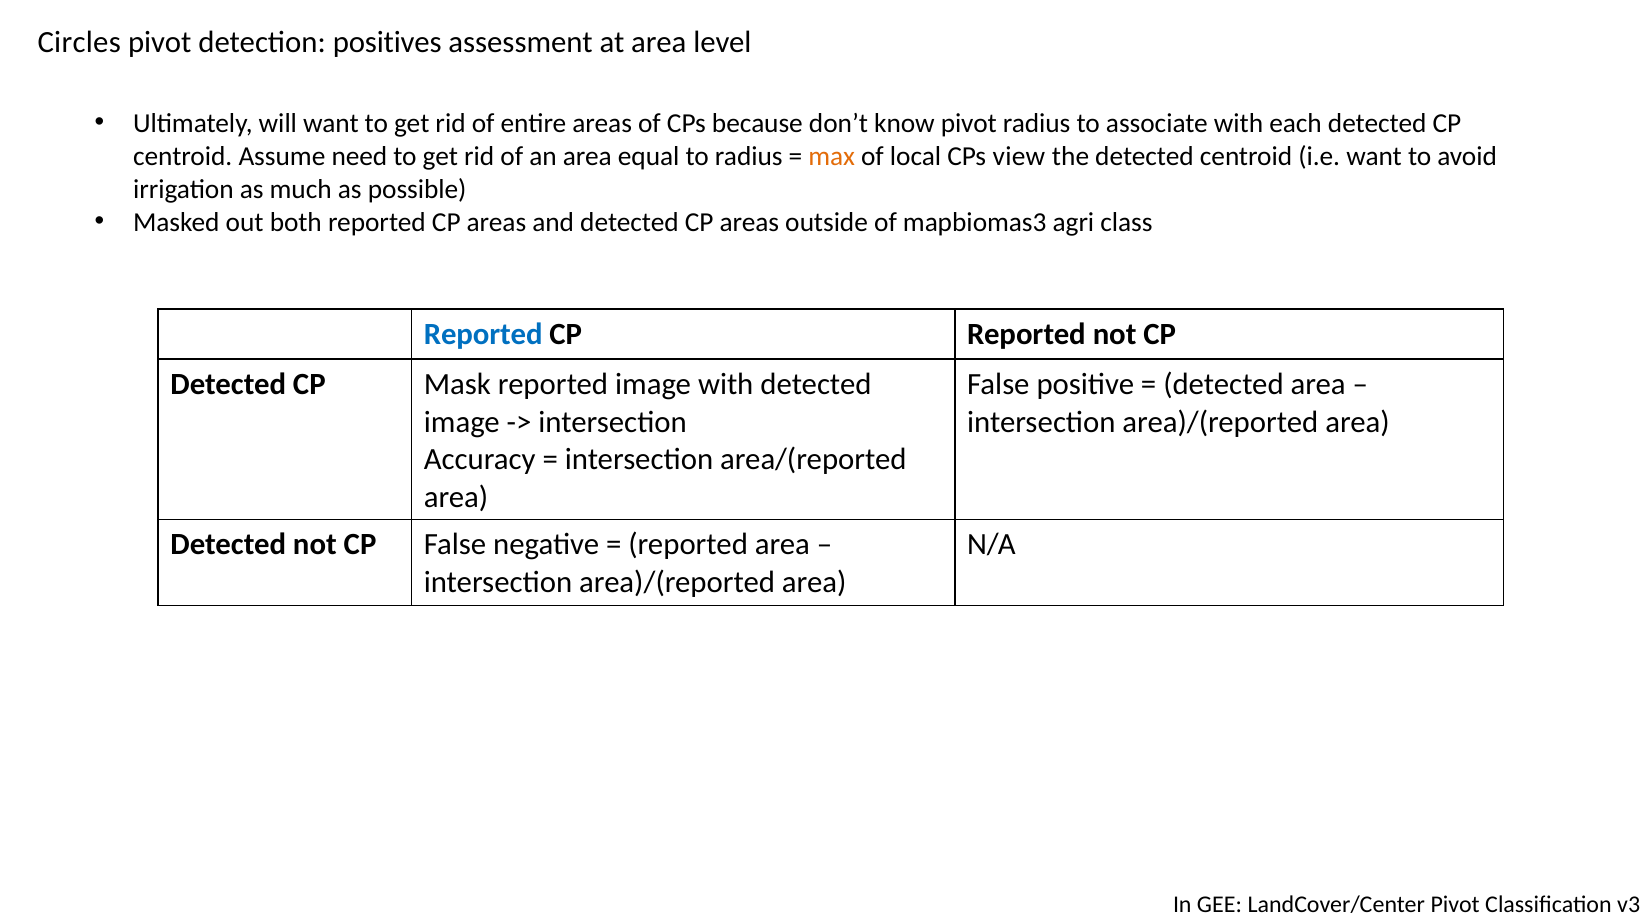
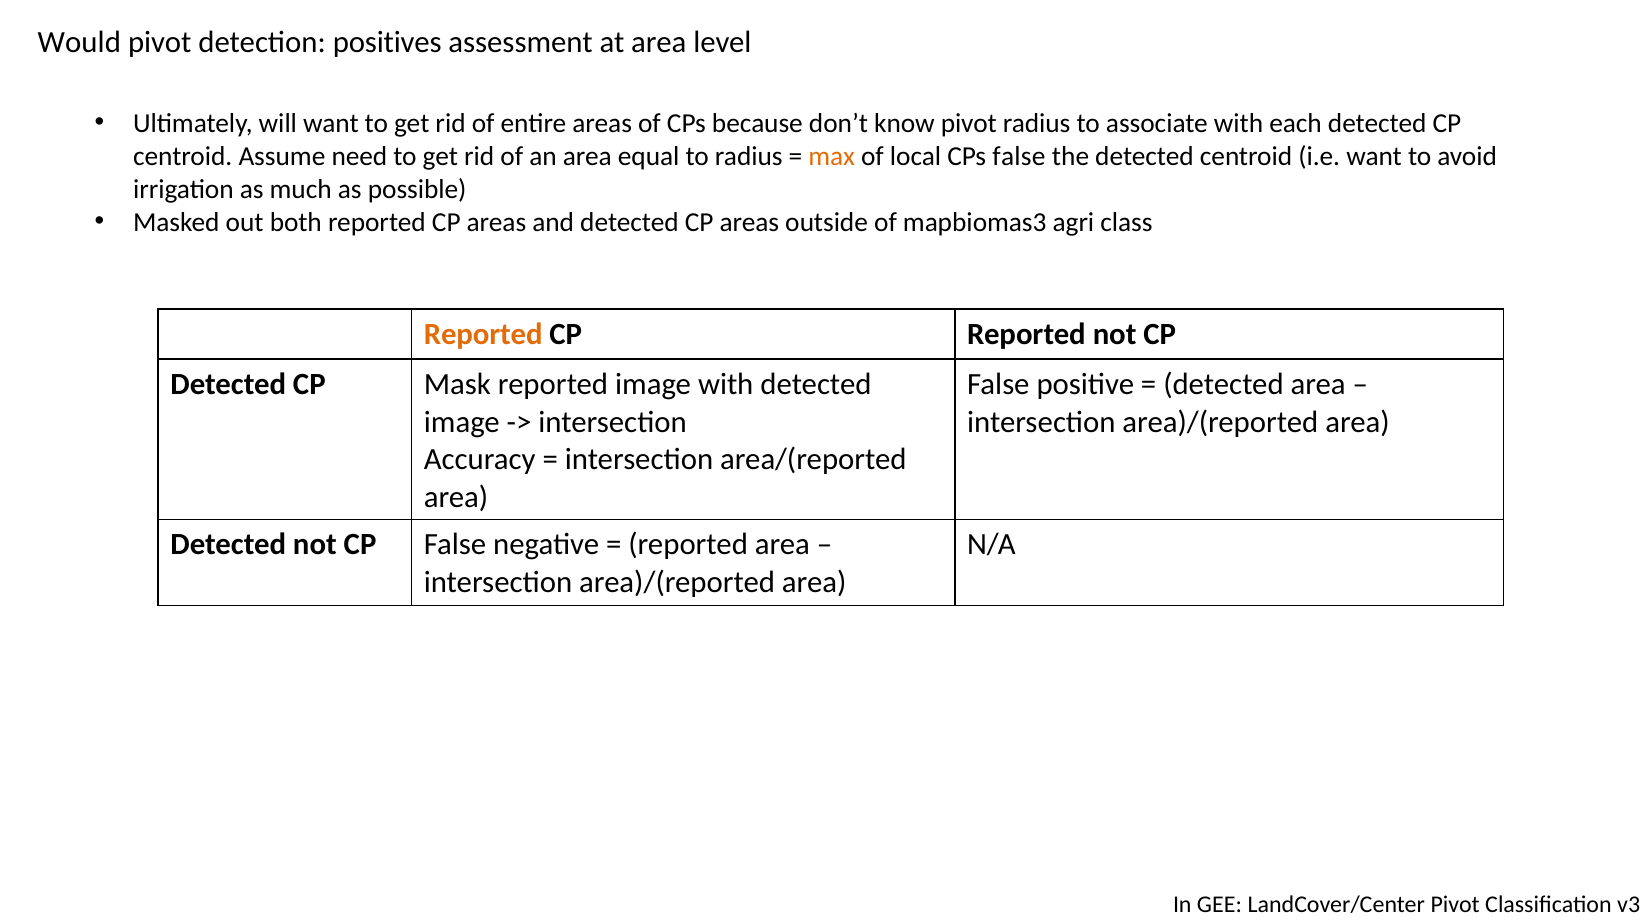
Circles: Circles -> Would
CPs view: view -> false
Reported at (483, 335) colour: blue -> orange
